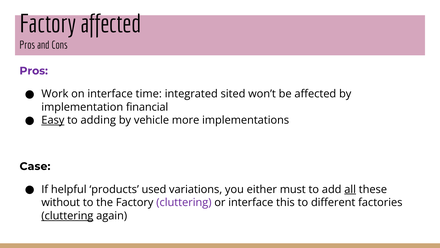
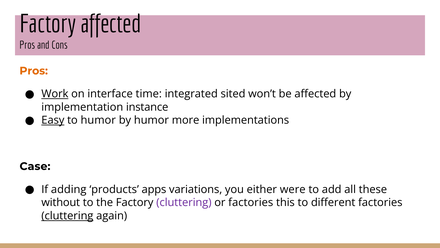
Pros at (34, 71) colour: purple -> orange
Work underline: none -> present
financial: financial -> instance
to adding: adding -> humor
by vehicle: vehicle -> humor
helpful: helpful -> adding
used: used -> apps
must: must -> were
all underline: present -> none
or interface: interface -> factories
